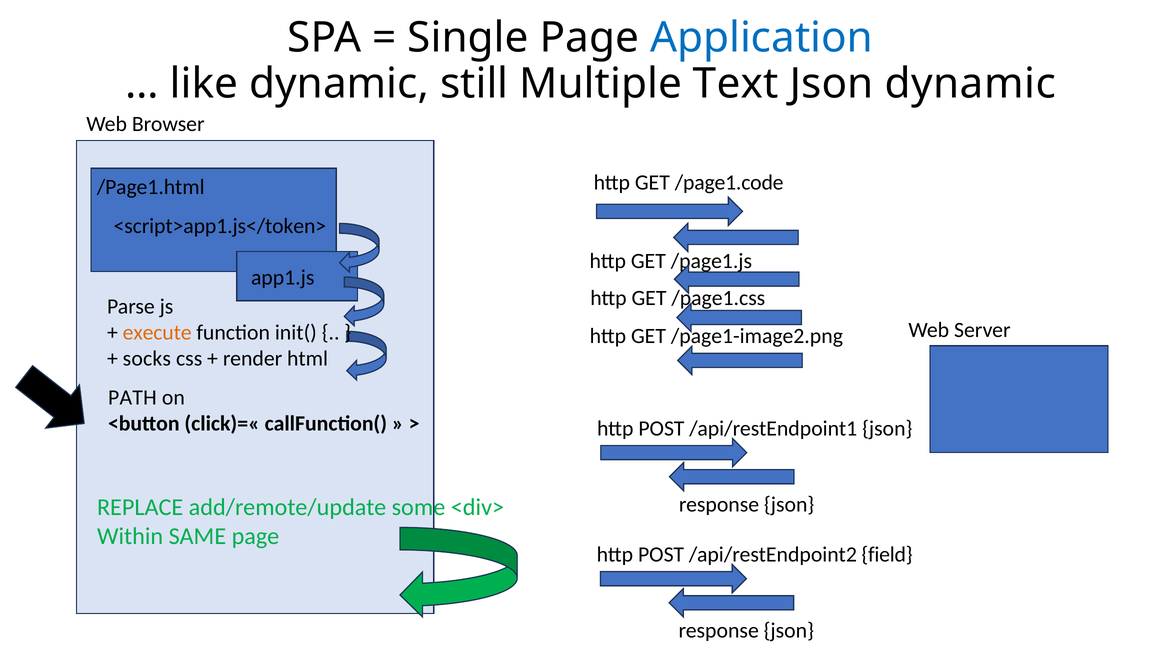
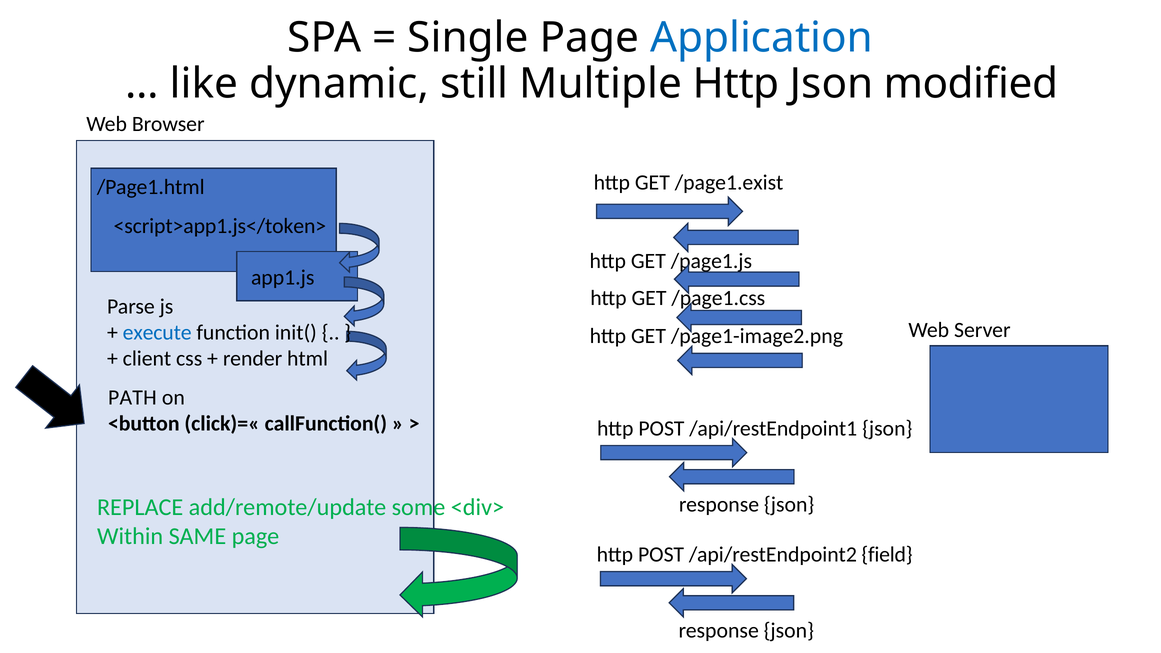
Multiple Text: Text -> Http
Json dynamic: dynamic -> modified
/page1.code: /page1.code -> /page1.exist
execute colour: orange -> blue
socks: socks -> client
